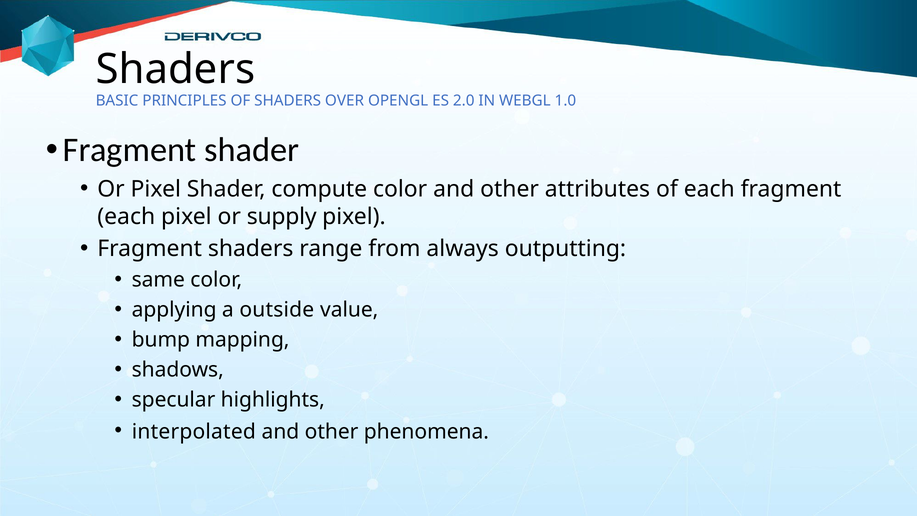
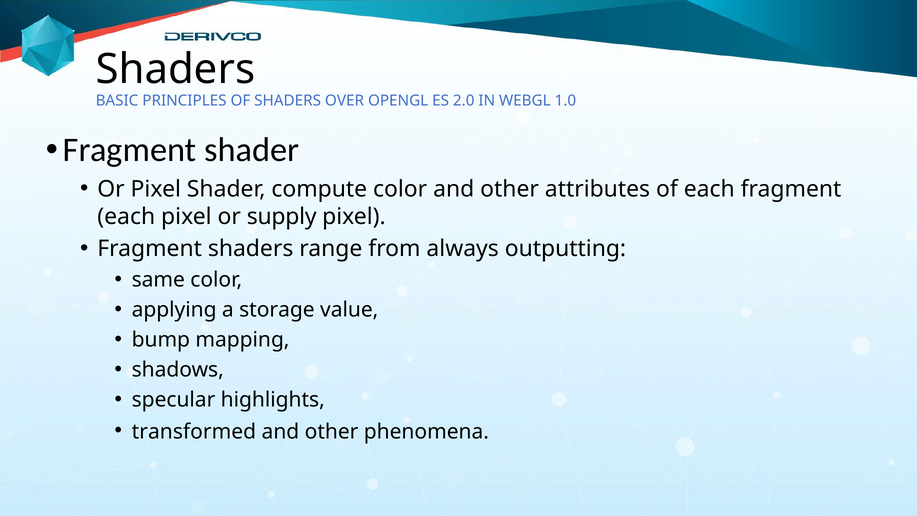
outside: outside -> storage
interpolated: interpolated -> transformed
